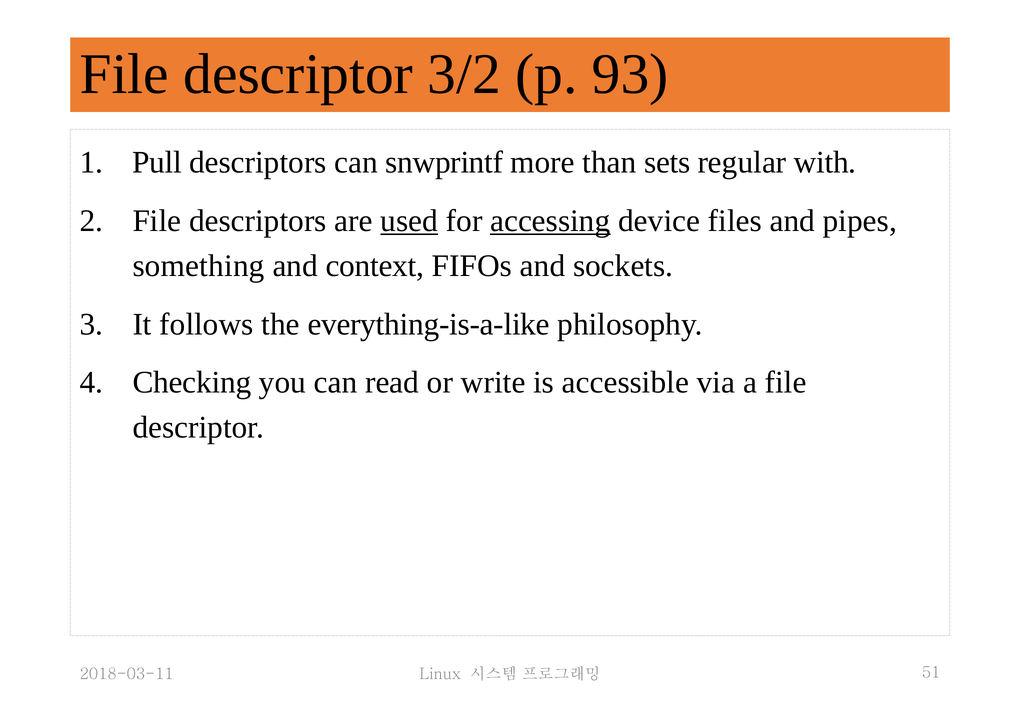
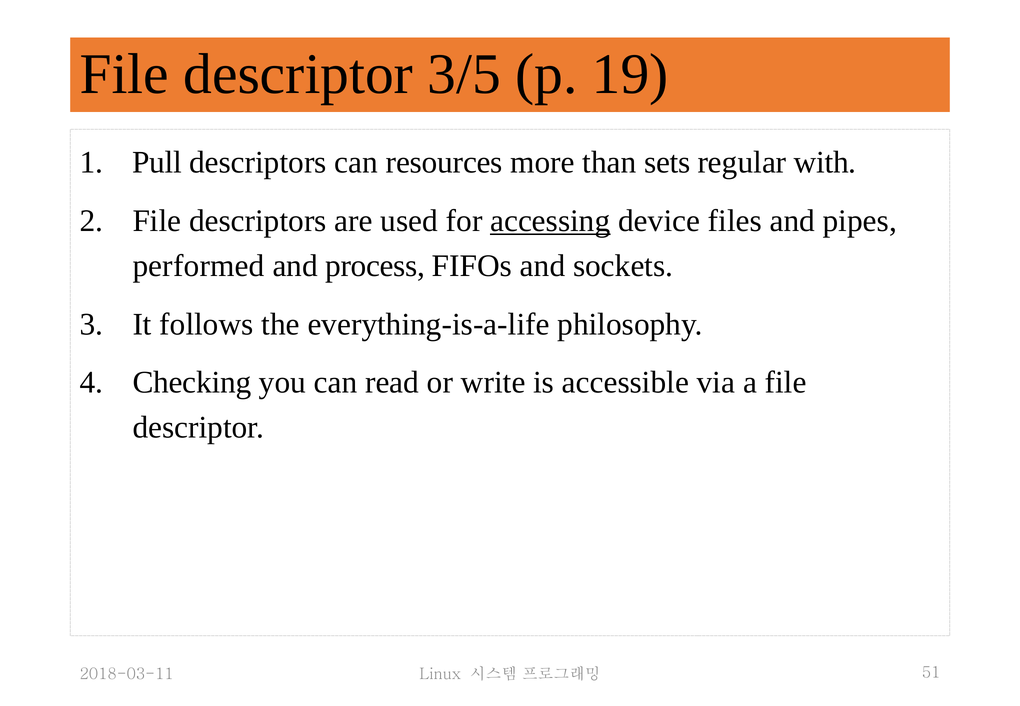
3/2: 3/2 -> 3/5
93: 93 -> 19
snwprintf: snwprintf -> resources
used underline: present -> none
something: something -> performed
context: context -> process
everything-is-a-like: everything-is-a-like -> everything-is-a-life
